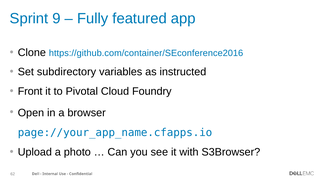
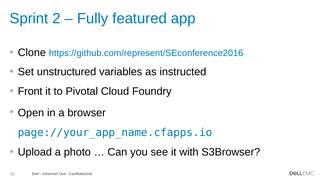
9: 9 -> 2
https://github.com/container/SEconference2016: https://github.com/container/SEconference2016 -> https://github.com/represent/SEconference2016
subdirectory: subdirectory -> unstructured
